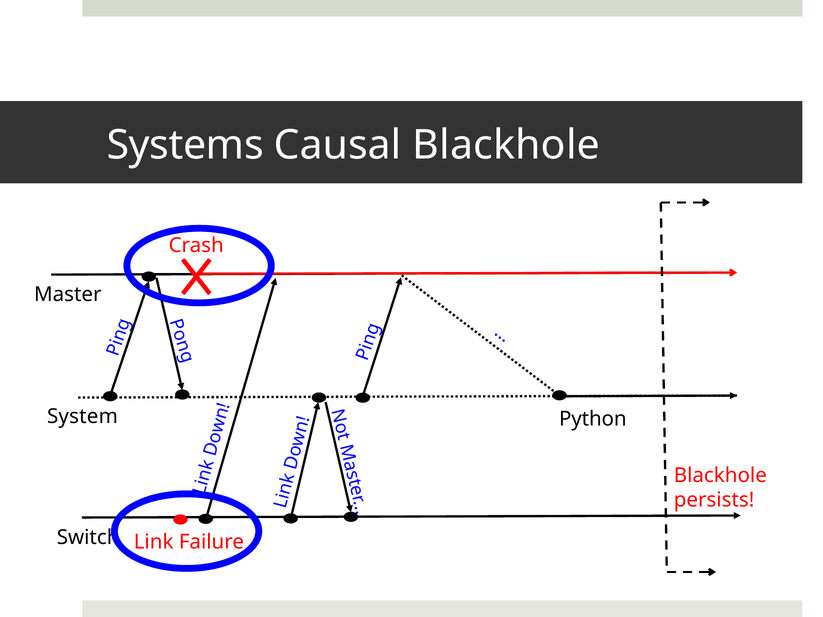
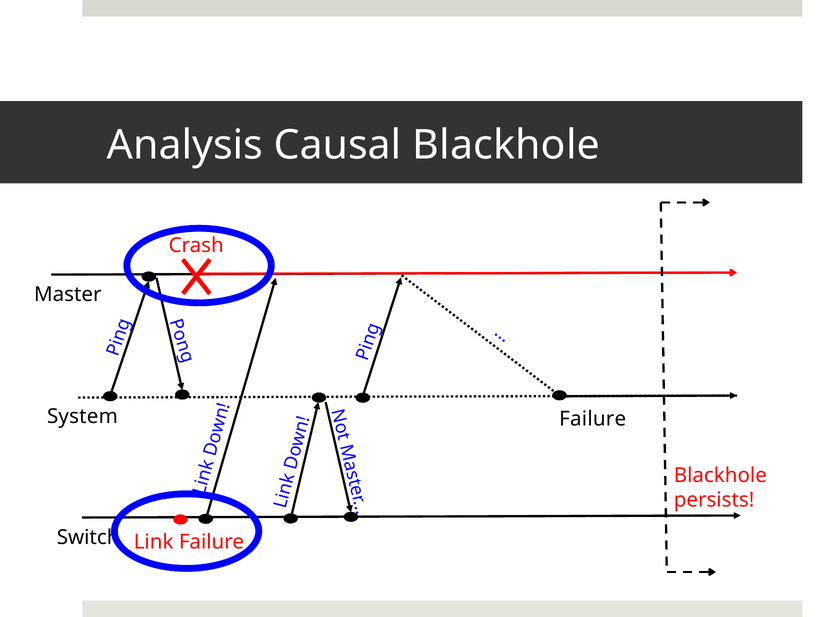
Systems: Systems -> Analysis
Python at (593, 419): Python -> Failure
